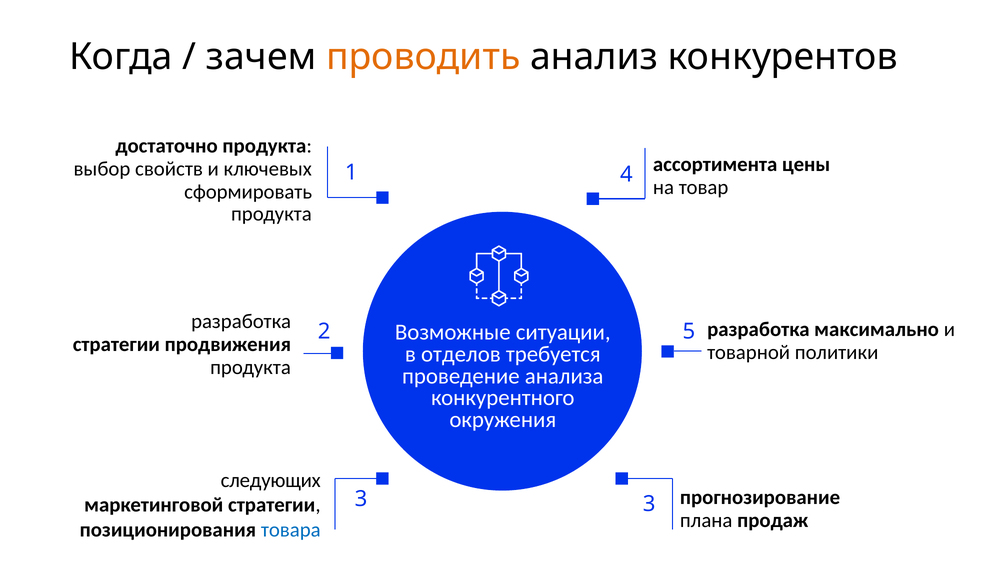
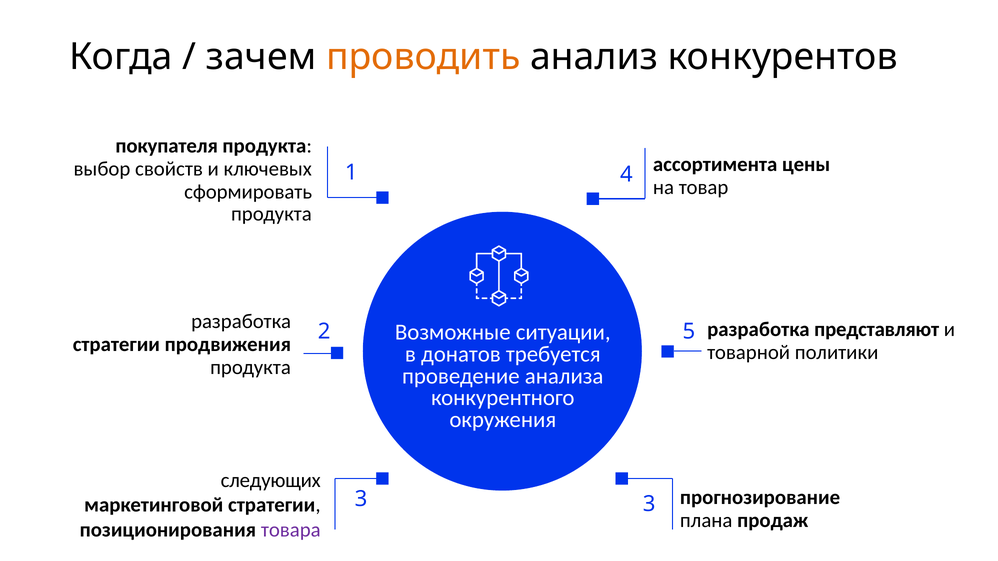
достаточно: достаточно -> покупателя
максимально: максимально -> представляют
отделов: отделов -> донатов
товара colour: blue -> purple
